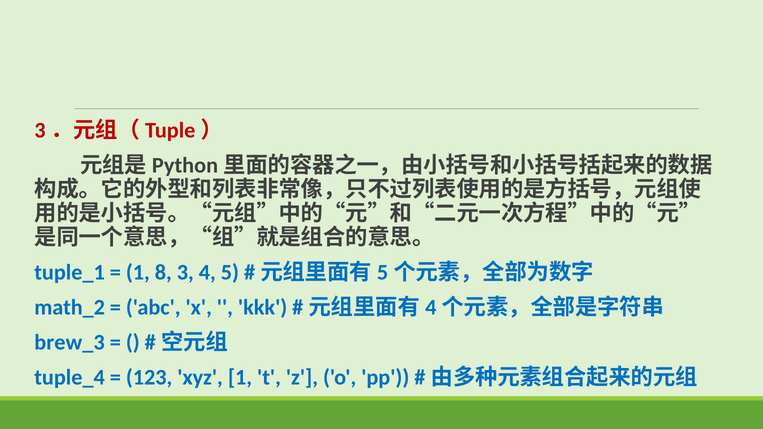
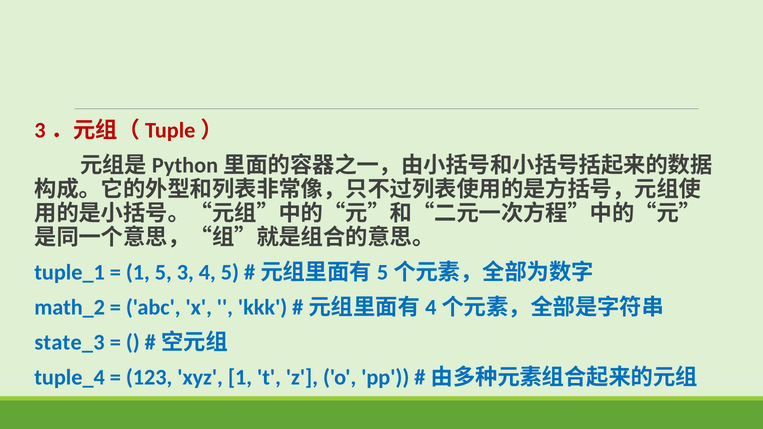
1 8: 8 -> 5
brew_3: brew_3 -> state_3
